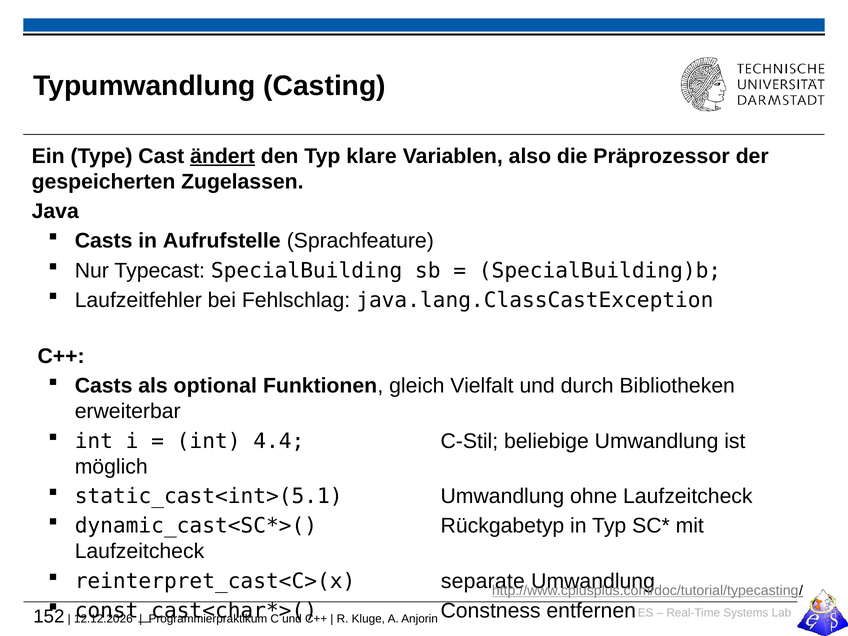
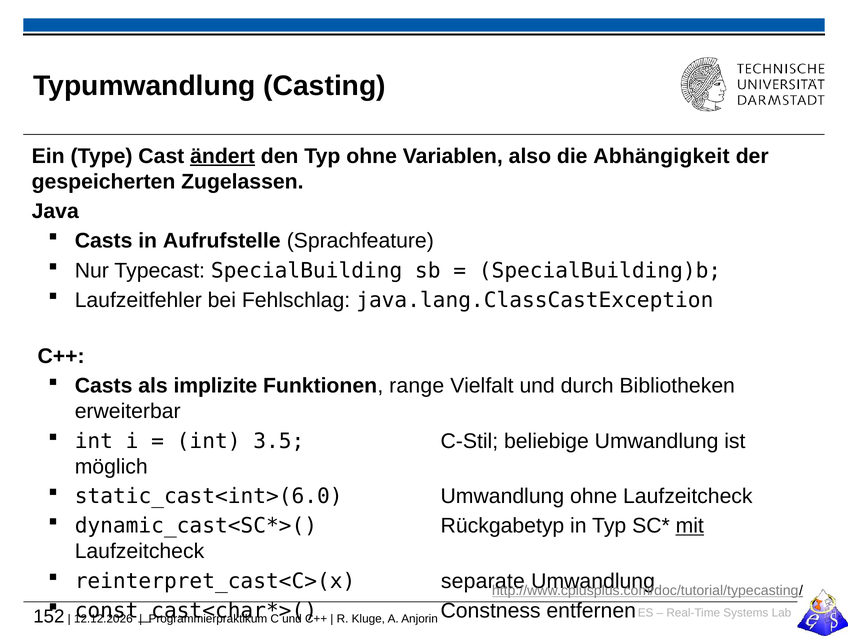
Typ klare: klare -> ohne
Präprozessor: Präprozessor -> Abhängigkeit
optional: optional -> implizite
gleich: gleich -> range
4.4: 4.4 -> 3.5
static_cast<int>(5.1: static_cast<int>(5.1 -> static_cast<int>(6.0
mit underline: none -> present
